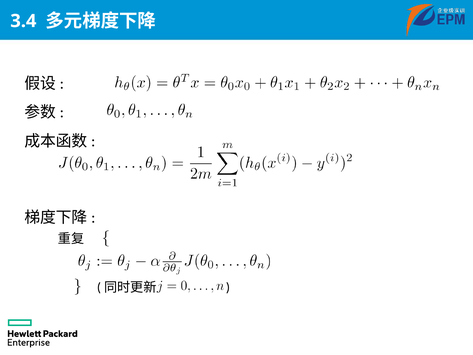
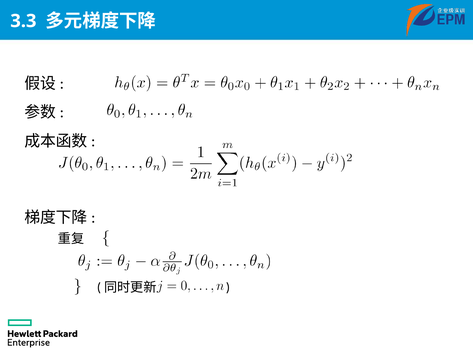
3.4: 3.4 -> 3.3
